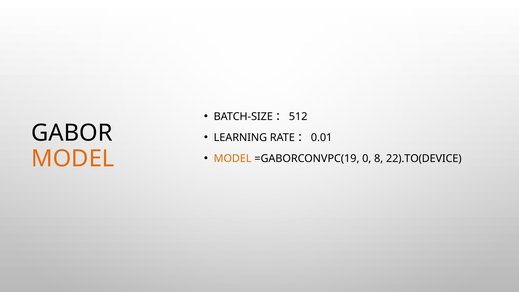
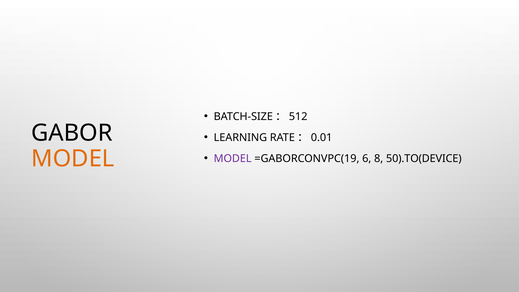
MODEL at (233, 159) colour: orange -> purple
0: 0 -> 6
22).TO(DEVICE: 22).TO(DEVICE -> 50).TO(DEVICE
